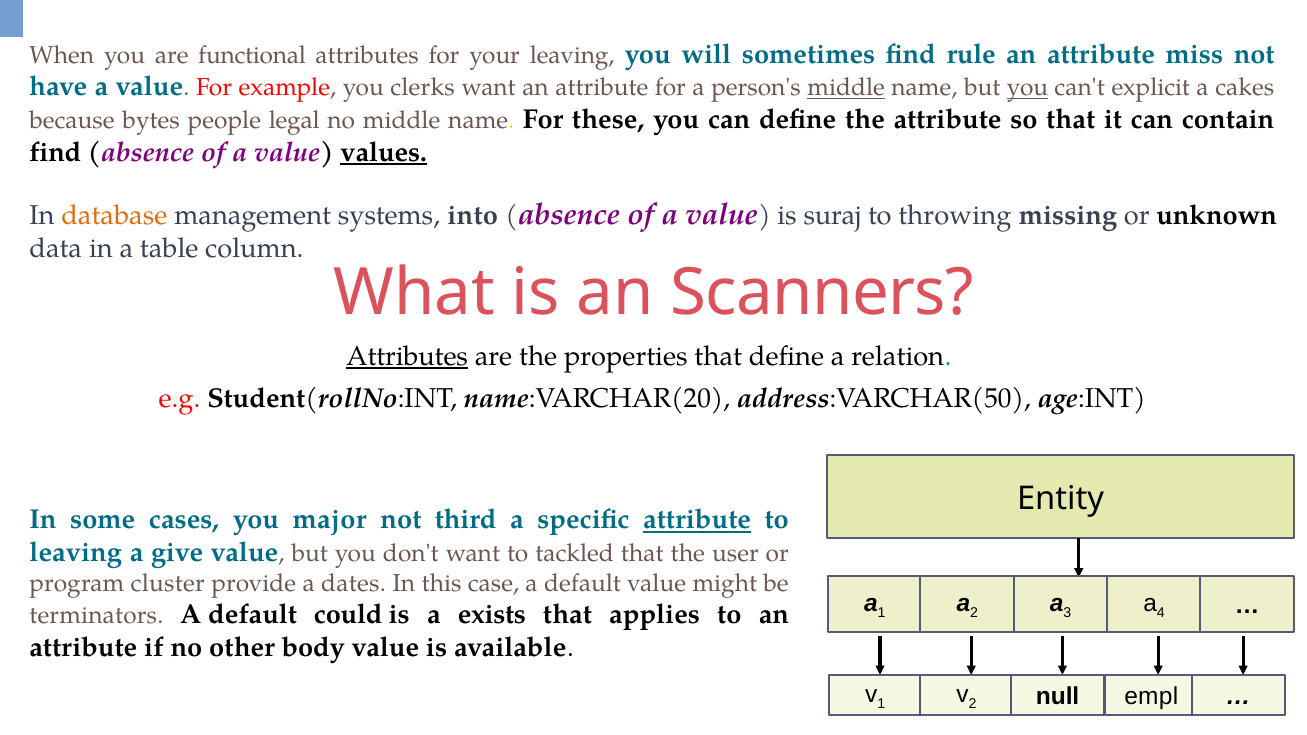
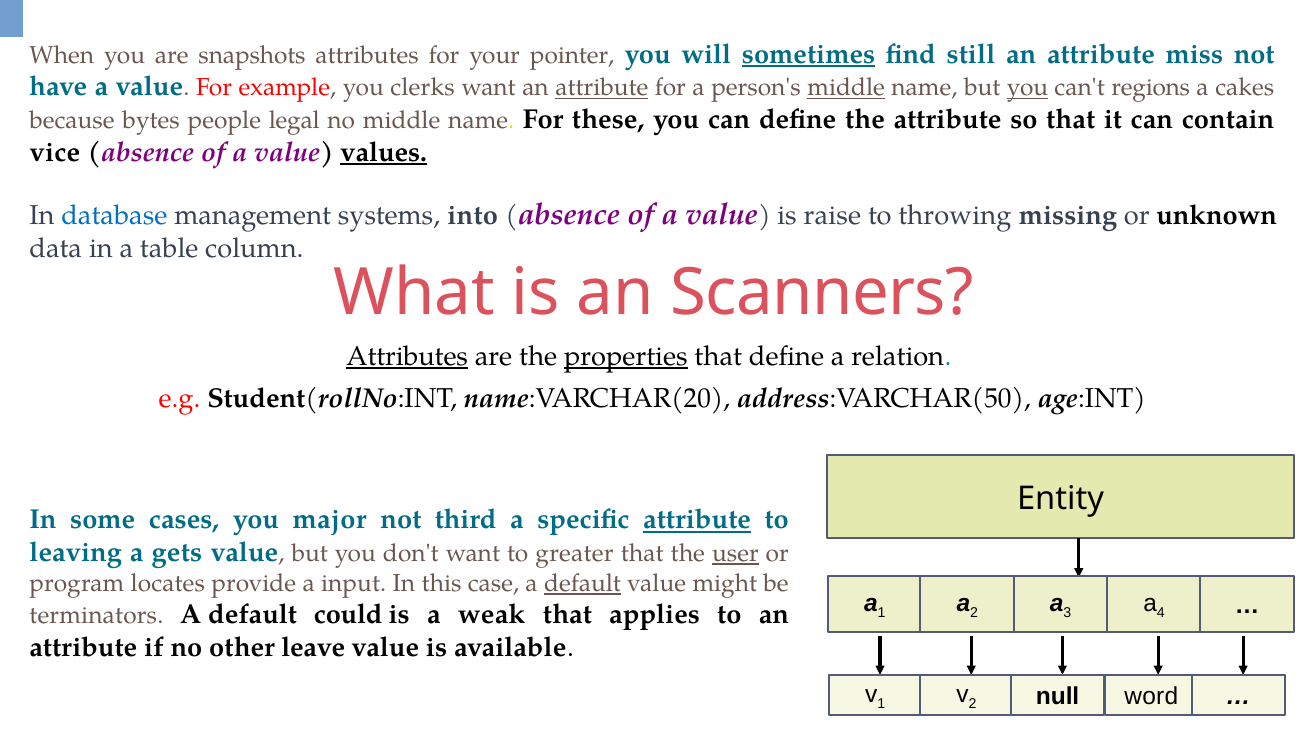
functional: functional -> snapshots
your leaving: leaving -> pointer
sometimes underline: none -> present
rule: rule -> still
attribute at (602, 88) underline: none -> present
explicit: explicit -> regions
find at (55, 152): find -> vice
database colour: orange -> blue
suraj: suraj -> raise
properties underline: none -> present
give: give -> gets
tackled: tackled -> greater
user underline: none -> present
cluster: cluster -> locates
dates: dates -> input
default at (583, 584) underline: none -> present
exists: exists -> weak
body: body -> leave
empl: empl -> word
